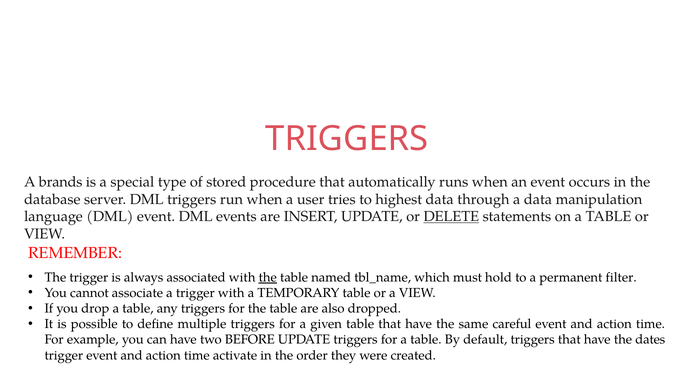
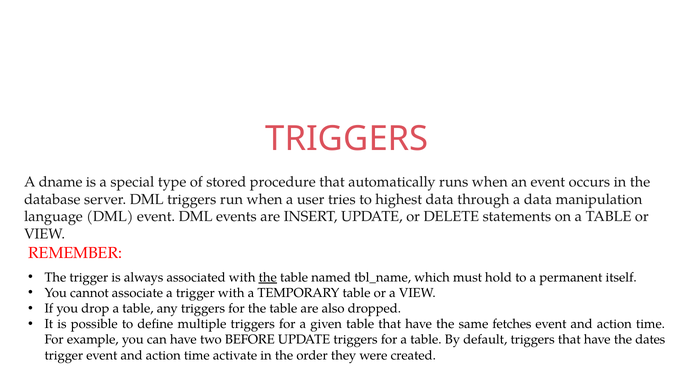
brands: brands -> dname
DELETE underline: present -> none
filter: filter -> itself
careful: careful -> fetches
